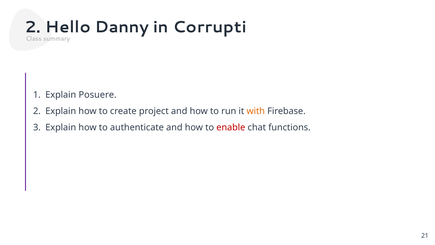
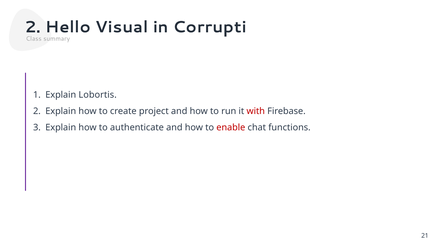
Danny: Danny -> Visual
Posuere: Posuere -> Lobortis
with colour: orange -> red
